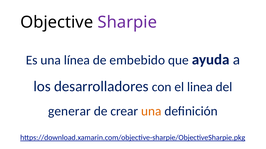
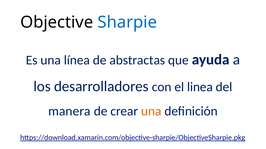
Sharpie colour: purple -> blue
embebido: embebido -> abstractas
generar: generar -> manera
